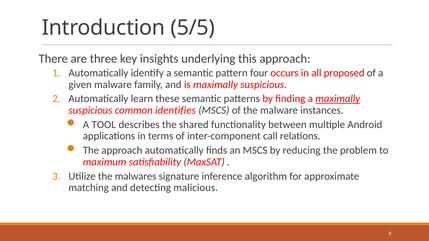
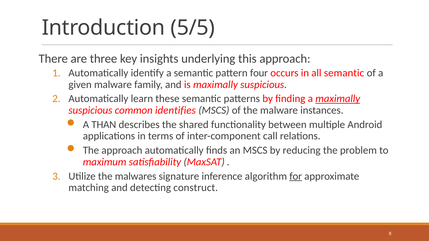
all proposed: proposed -> semantic
TOOL: TOOL -> THAN
for underline: none -> present
malicious: malicious -> construct
